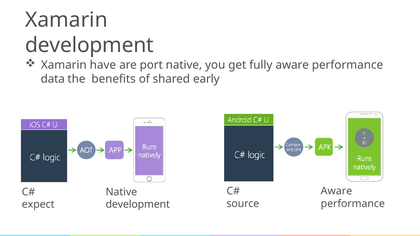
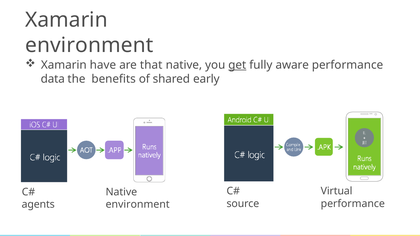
development at (89, 45): development -> environment
port: port -> that
get underline: none -> present
Aware at (336, 191): Aware -> Virtual
expect: expect -> agents
development at (138, 205): development -> environment
